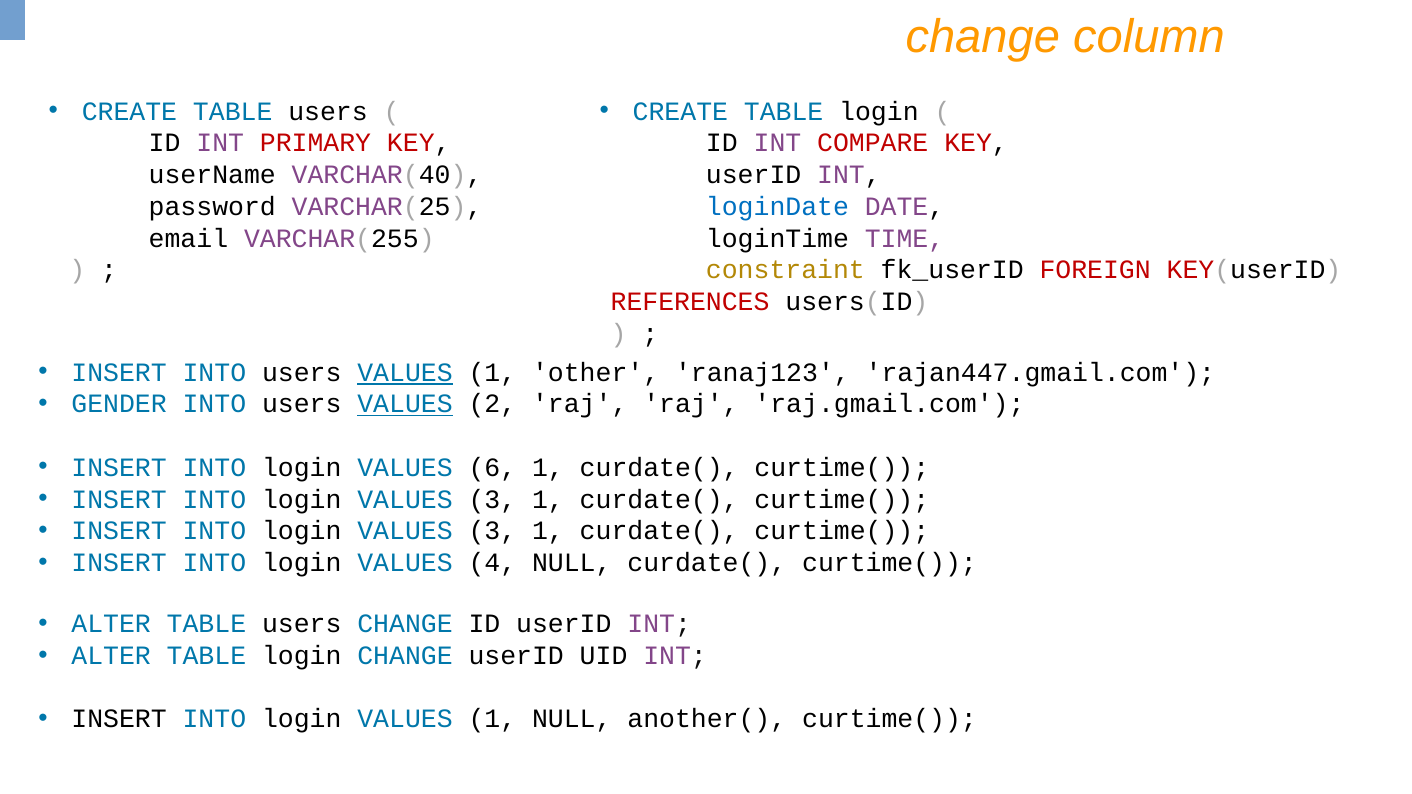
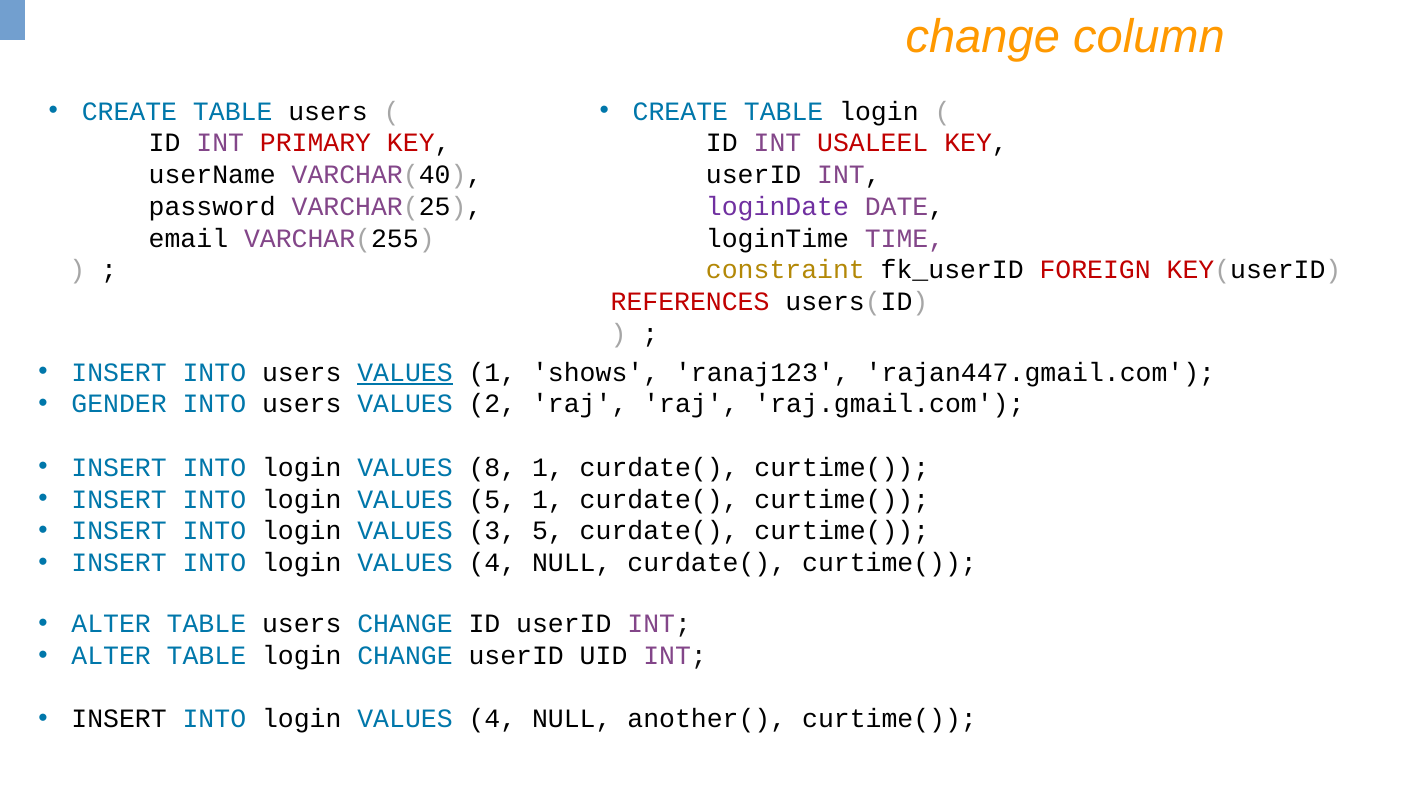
COMPARE: COMPARE -> USALEEL
loginDate colour: blue -> purple
other: other -> shows
VALUES at (405, 404) underline: present -> none
6: 6 -> 8
3 at (492, 500): 3 -> 5
1 at (548, 531): 1 -> 5
1 at (492, 719): 1 -> 4
